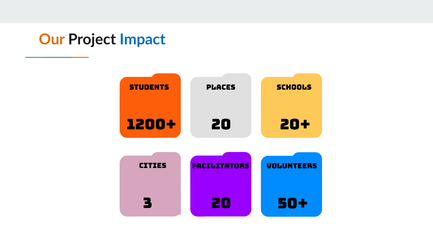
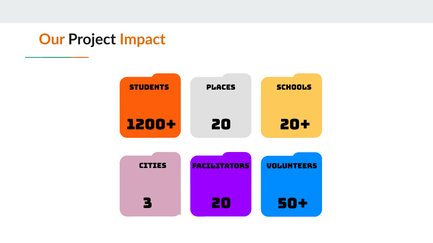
Impact colour: blue -> orange
